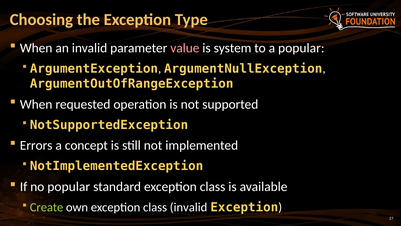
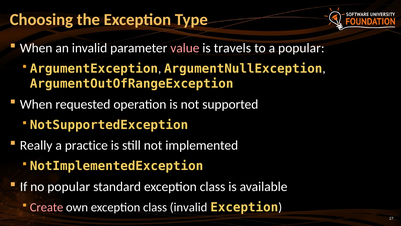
system: system -> travels
Errors: Errors -> Really
concept: concept -> practice
Create colour: light green -> pink
